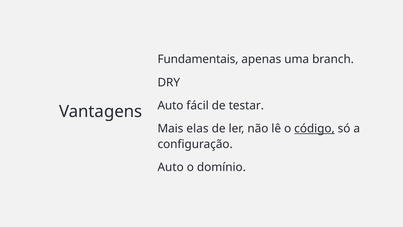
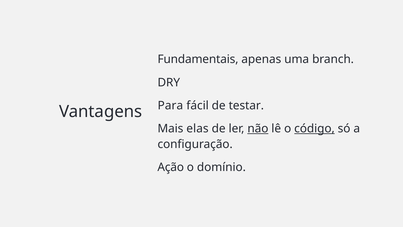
Auto at (170, 105): Auto -> Para
não underline: none -> present
Auto at (171, 167): Auto -> Ação
